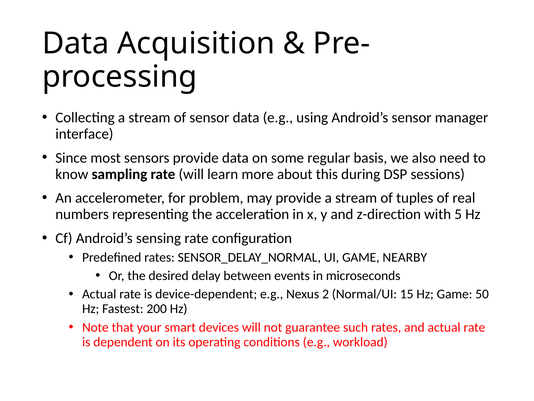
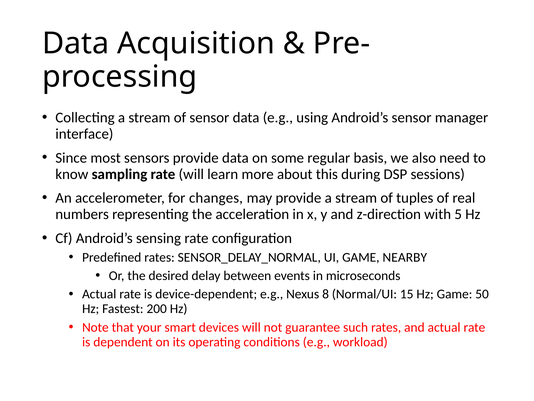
problem: problem -> changes
2: 2 -> 8
